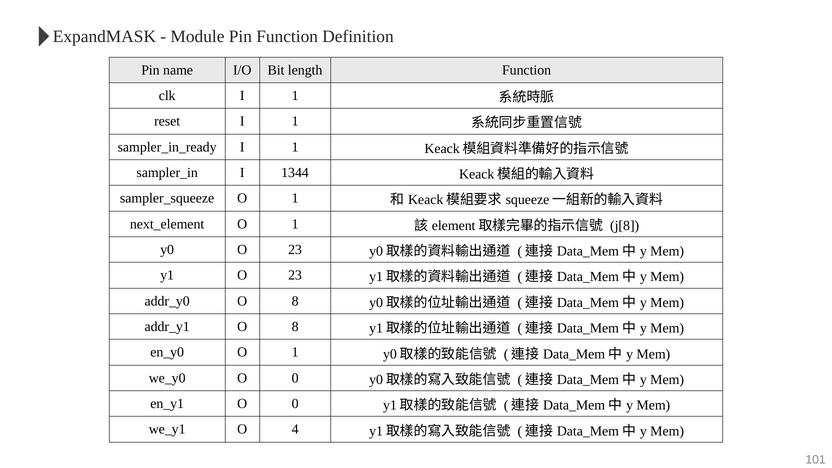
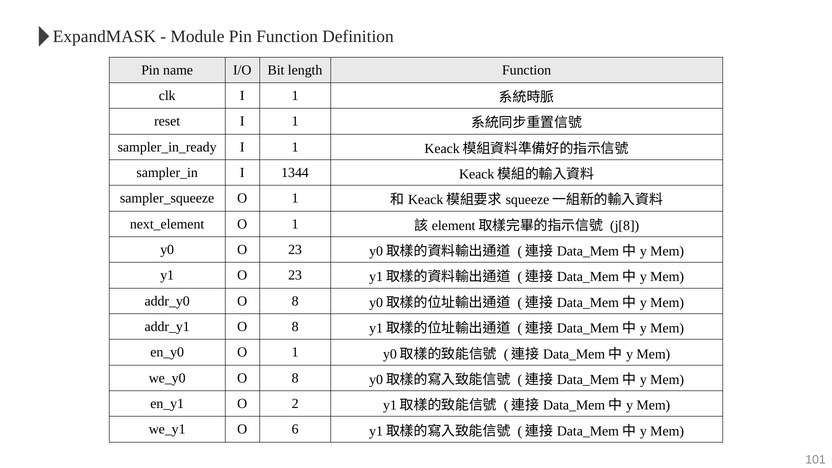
0 at (295, 378): 0 -> 8
0 at (295, 404): 0 -> 2
4: 4 -> 6
